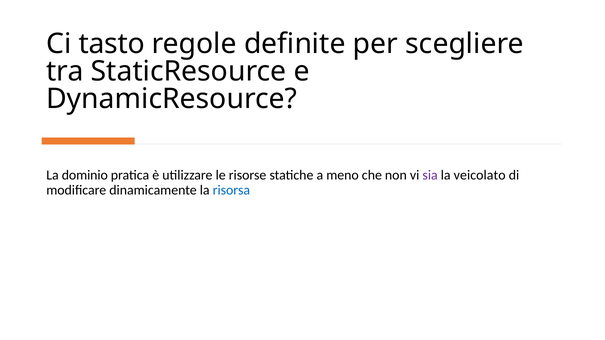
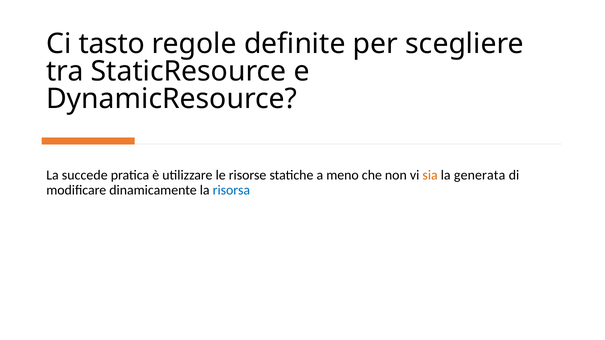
dominio: dominio -> succede
sia colour: purple -> orange
veicolato: veicolato -> generata
